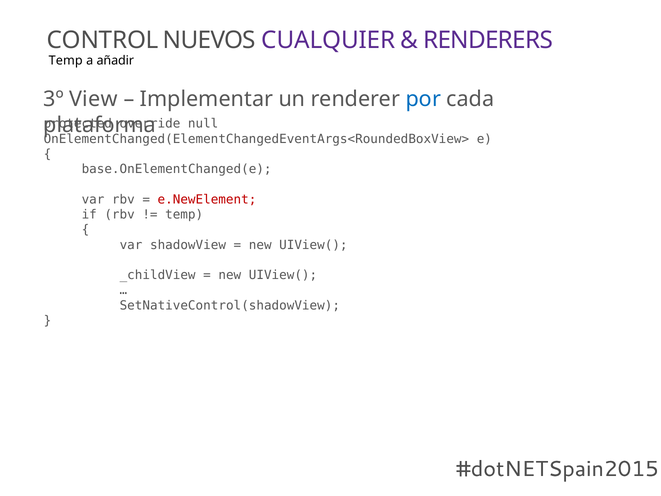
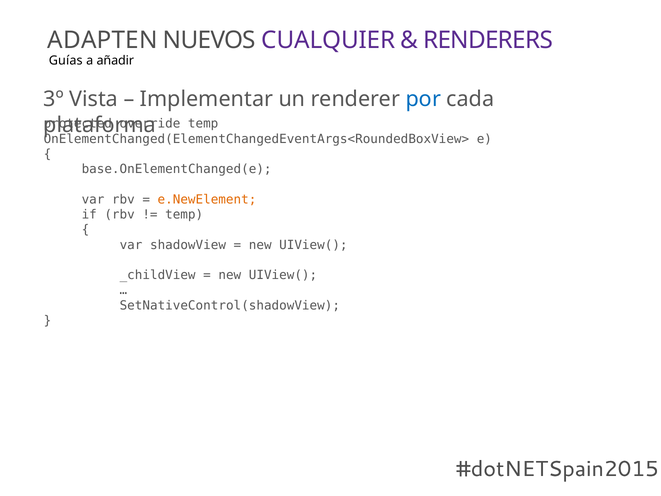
CONTROL: CONTROL -> ADAPTEN
Temp at (66, 60): Temp -> Guías
View: View -> Vista
null at (203, 124): null -> temp
e.NewElement colour: red -> orange
